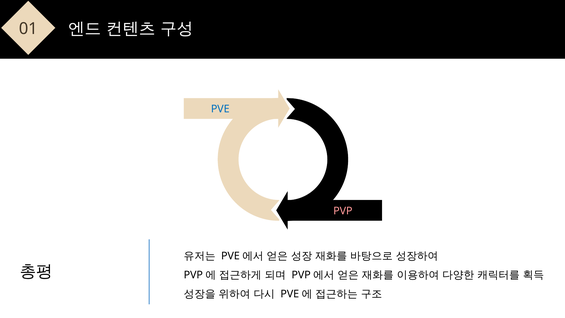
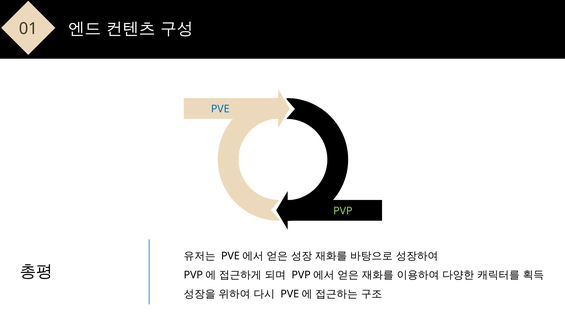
PVP colour: pink -> light green
